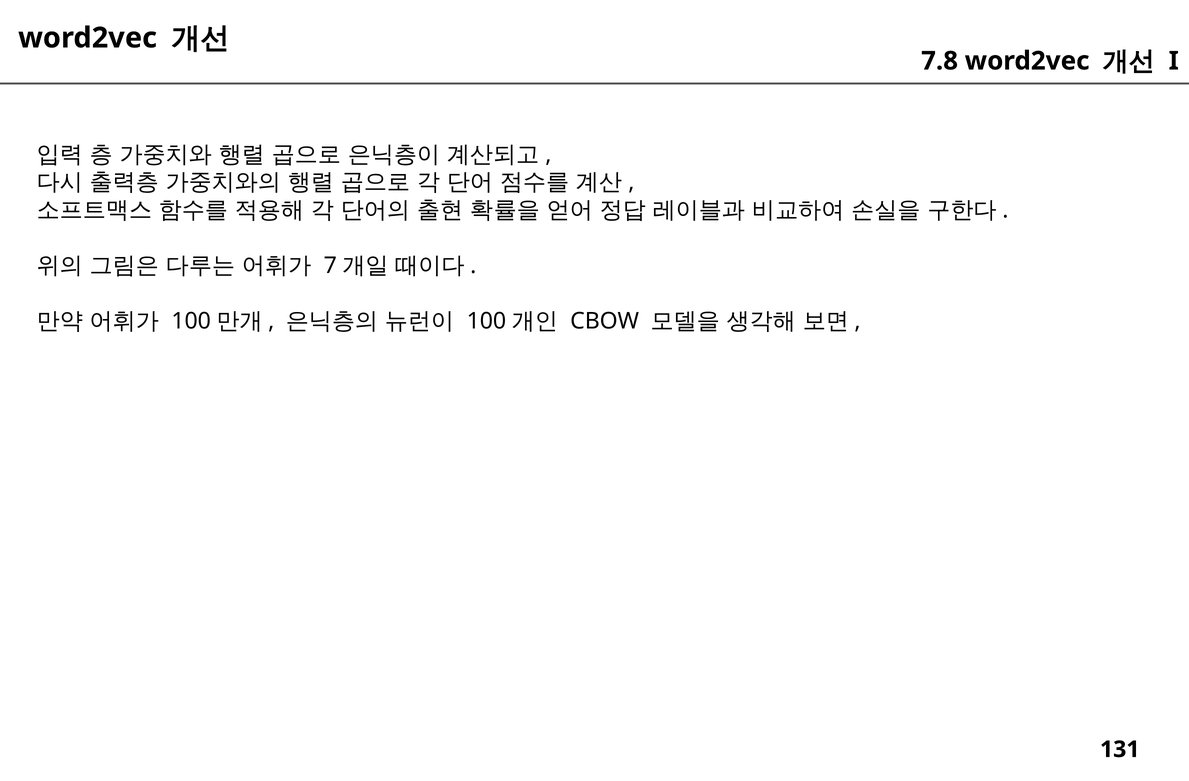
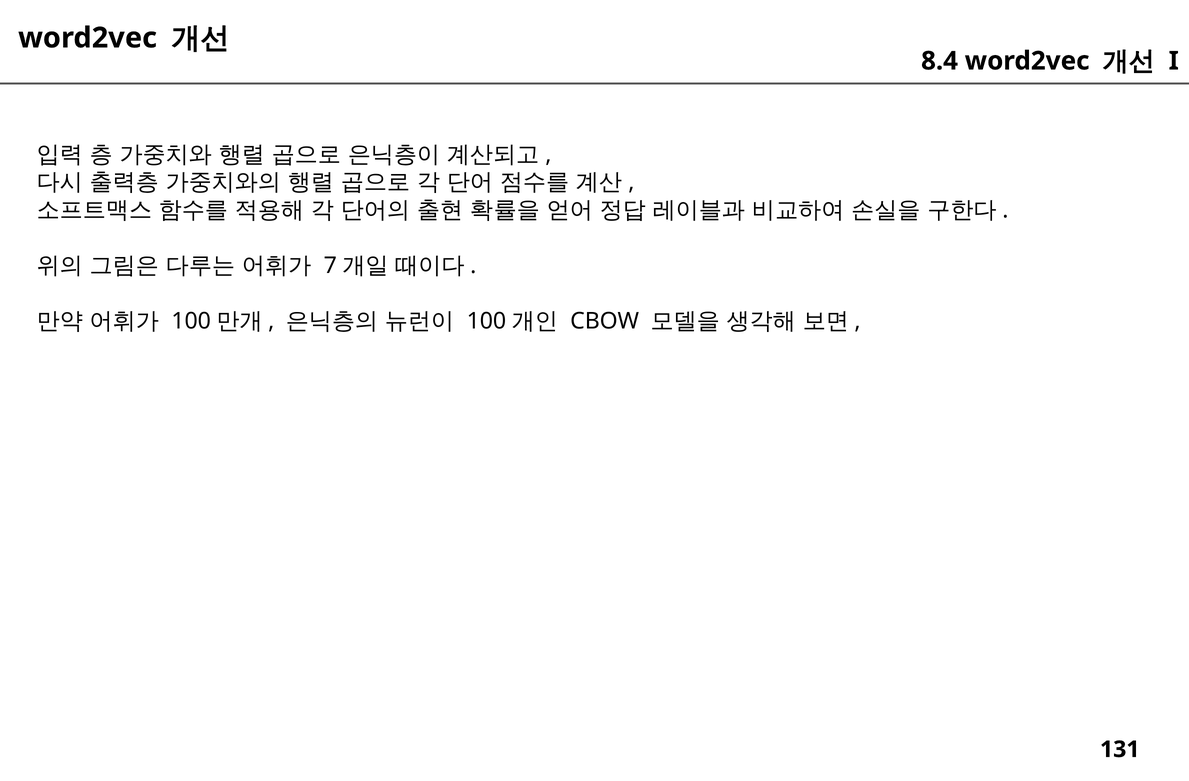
7.8: 7.8 -> 8.4
